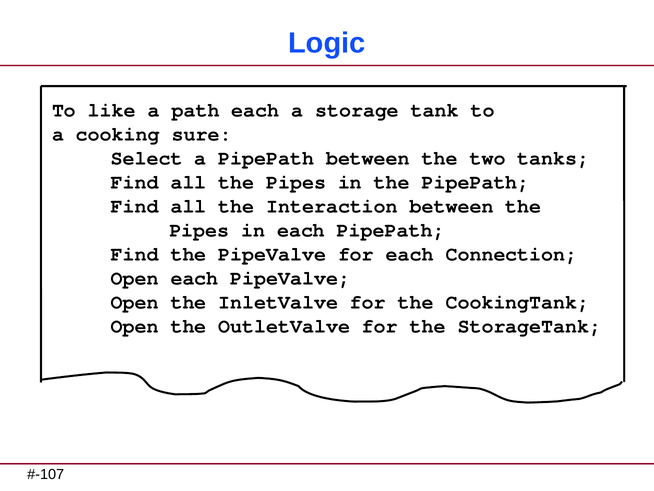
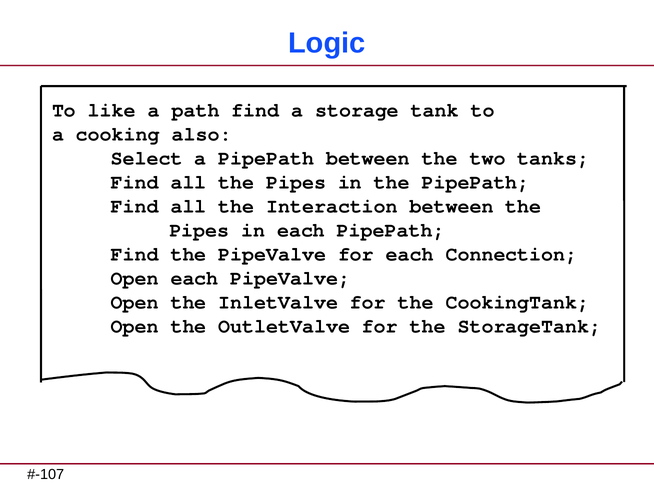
path each: each -> find
sure: sure -> also
